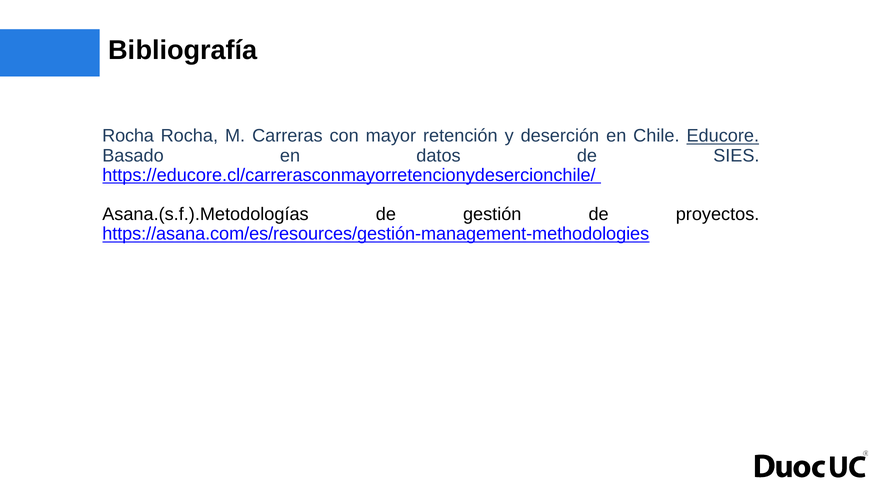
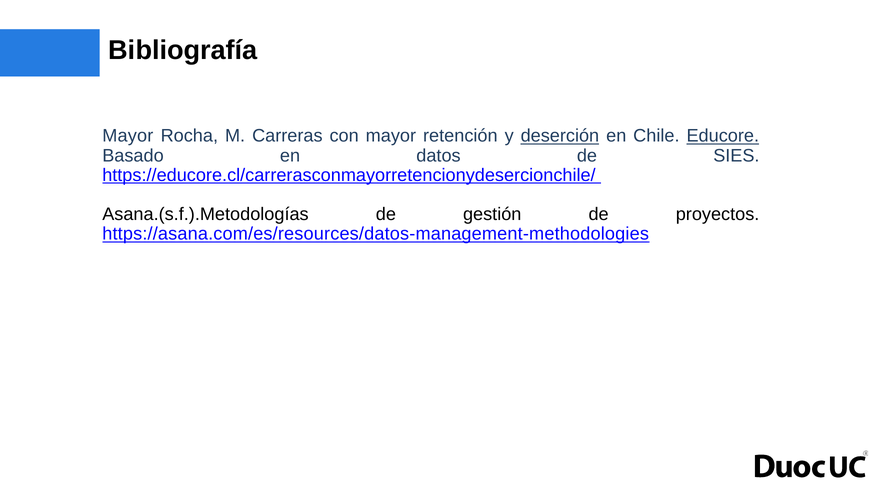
Rocha at (128, 136): Rocha -> Mayor
deserción underline: none -> present
https://asana.com/es/resources/gestión-management-methodologies: https://asana.com/es/resources/gestión-management-methodologies -> https://asana.com/es/resources/datos-management-methodologies
